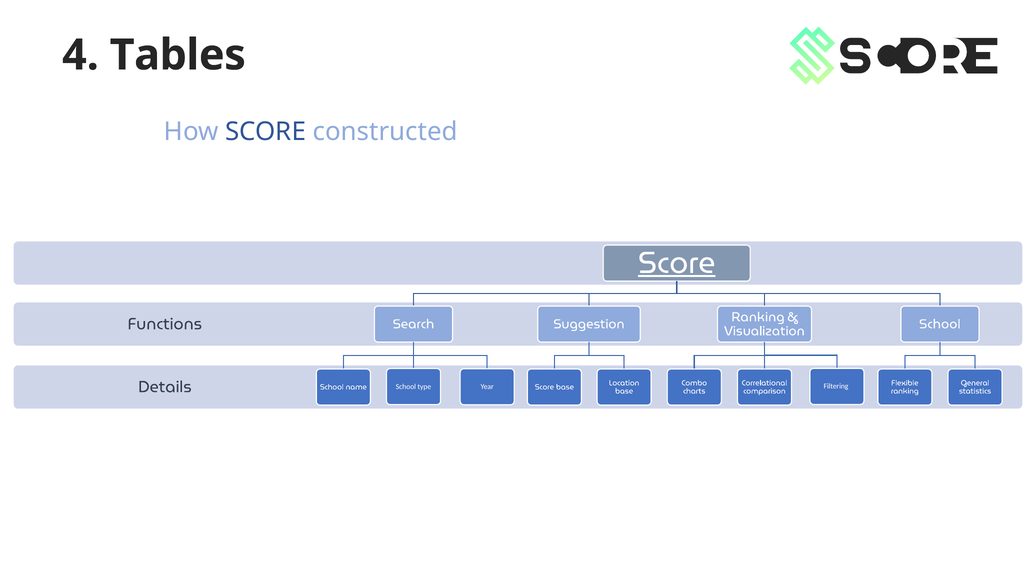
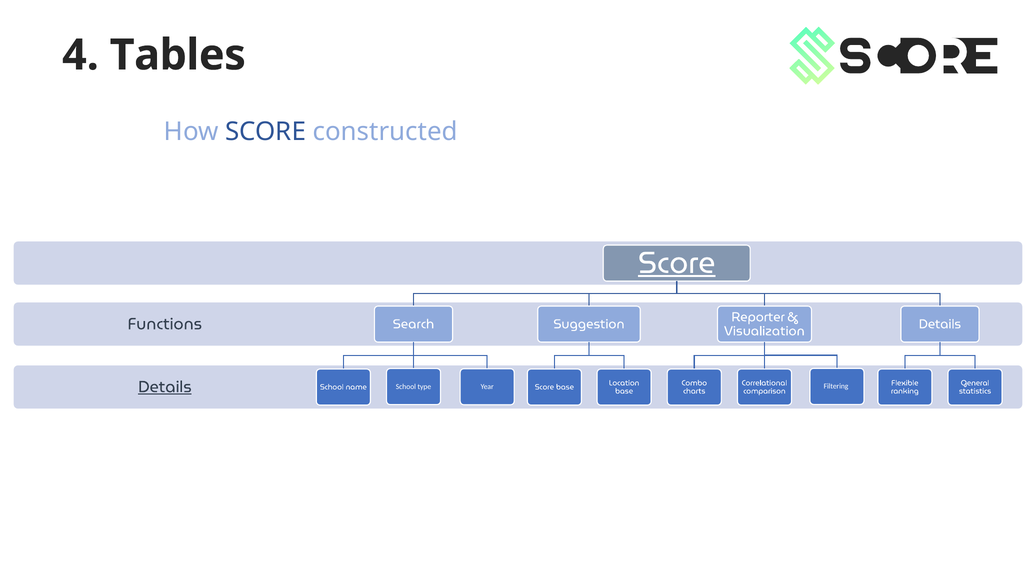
Ranking at (758, 317): Ranking -> Reporter
School at (940, 324): School -> Details
Details at (165, 387) underline: none -> present
